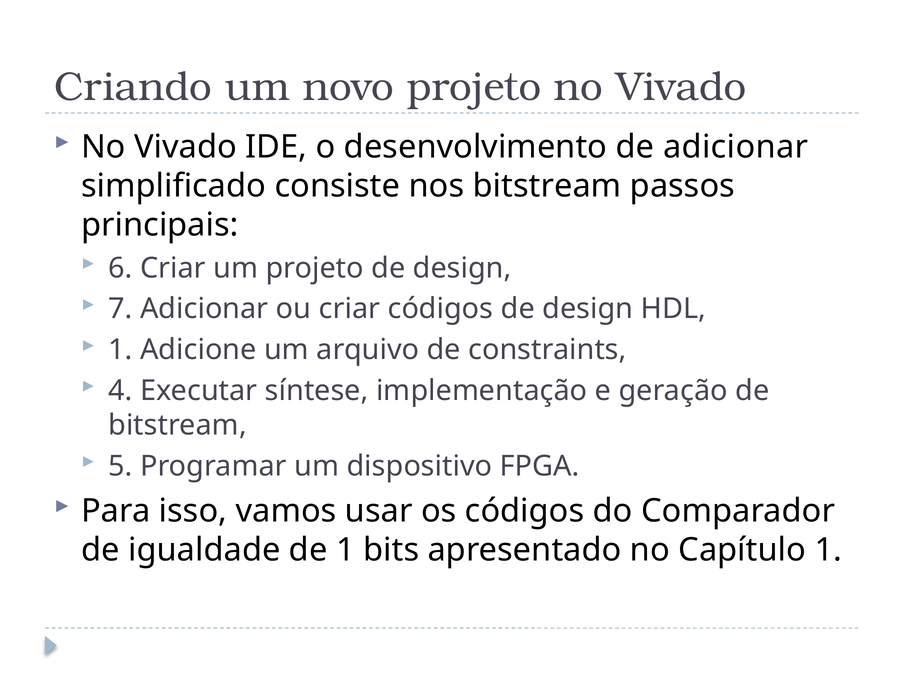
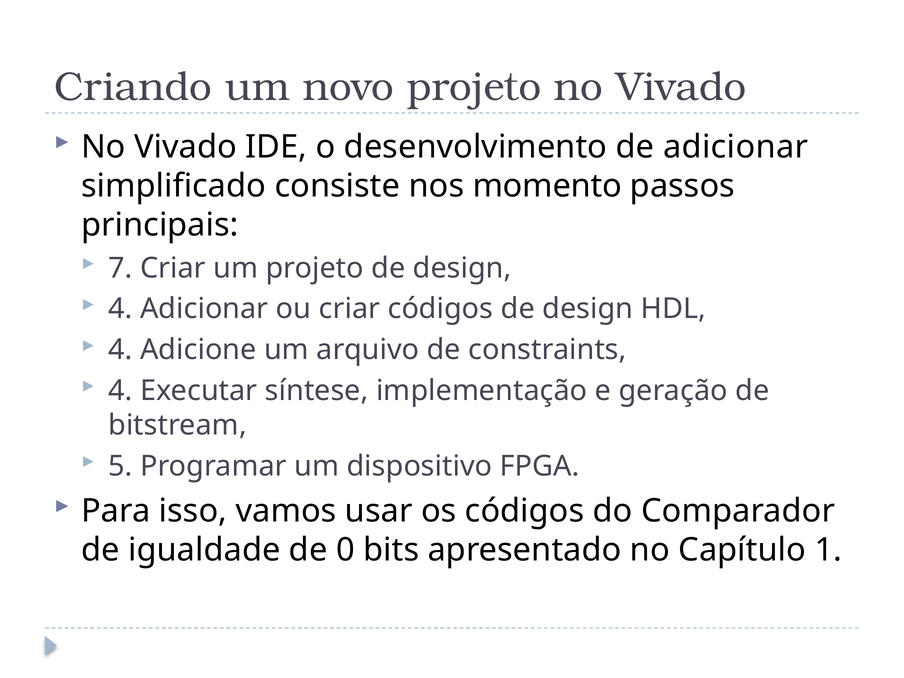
nos bitstream: bitstream -> momento
6: 6 -> 7
7 at (120, 309): 7 -> 4
1 at (120, 350): 1 -> 4
de 1: 1 -> 0
